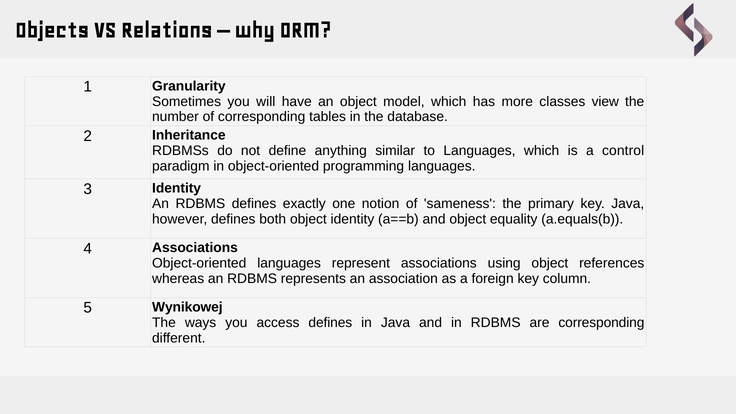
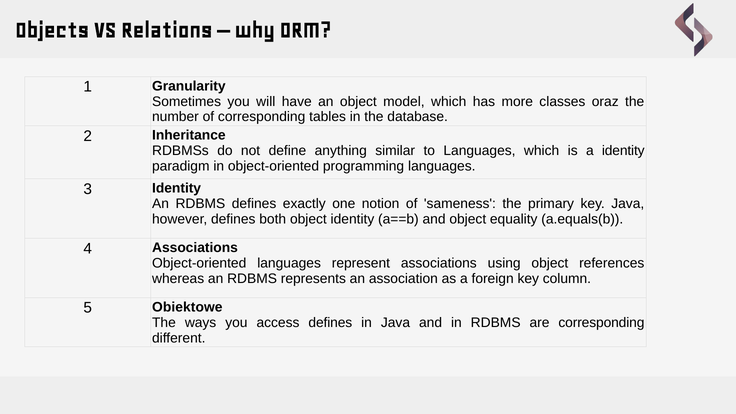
view: view -> oraz
a control: control -> identity
Wynikowej: Wynikowej -> Obiektowe
